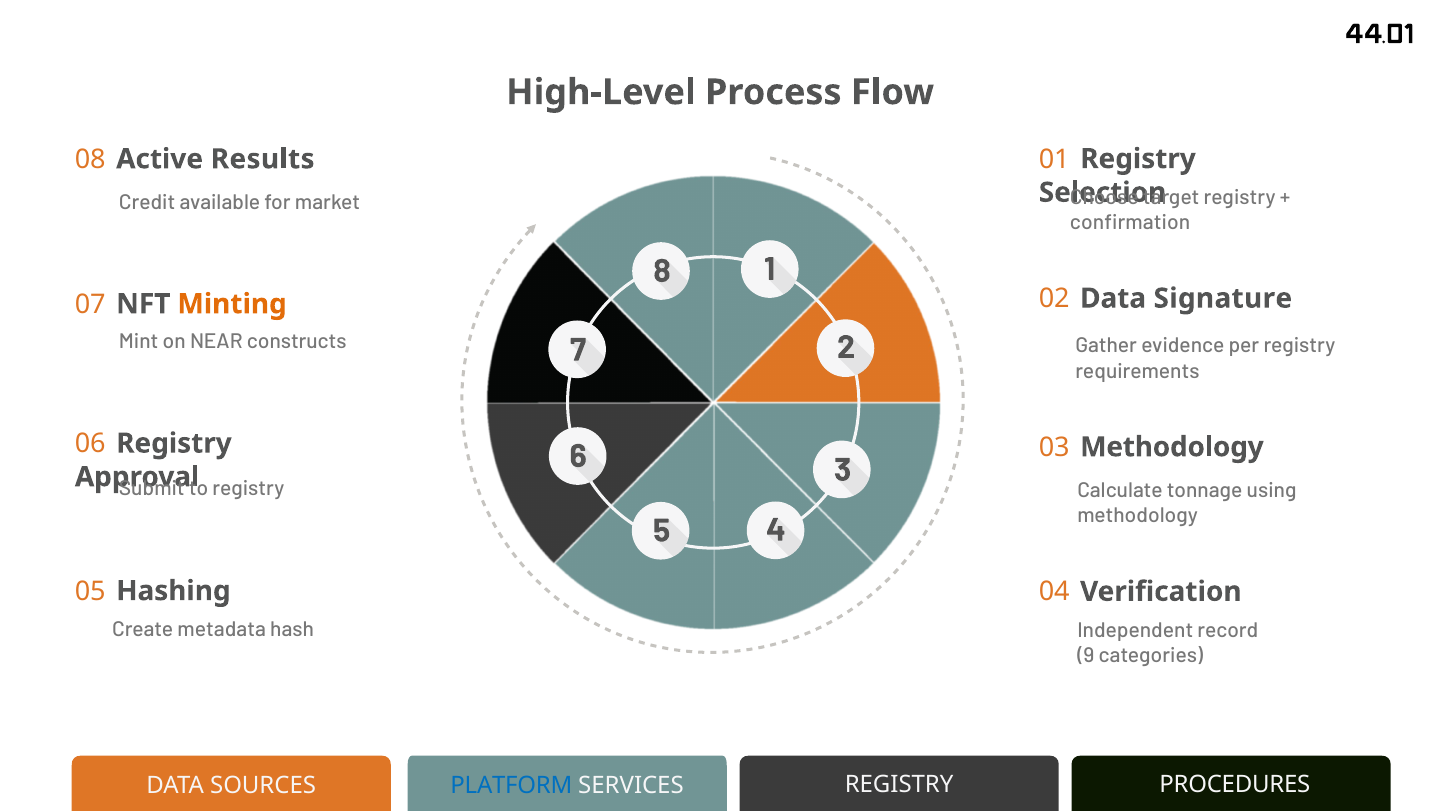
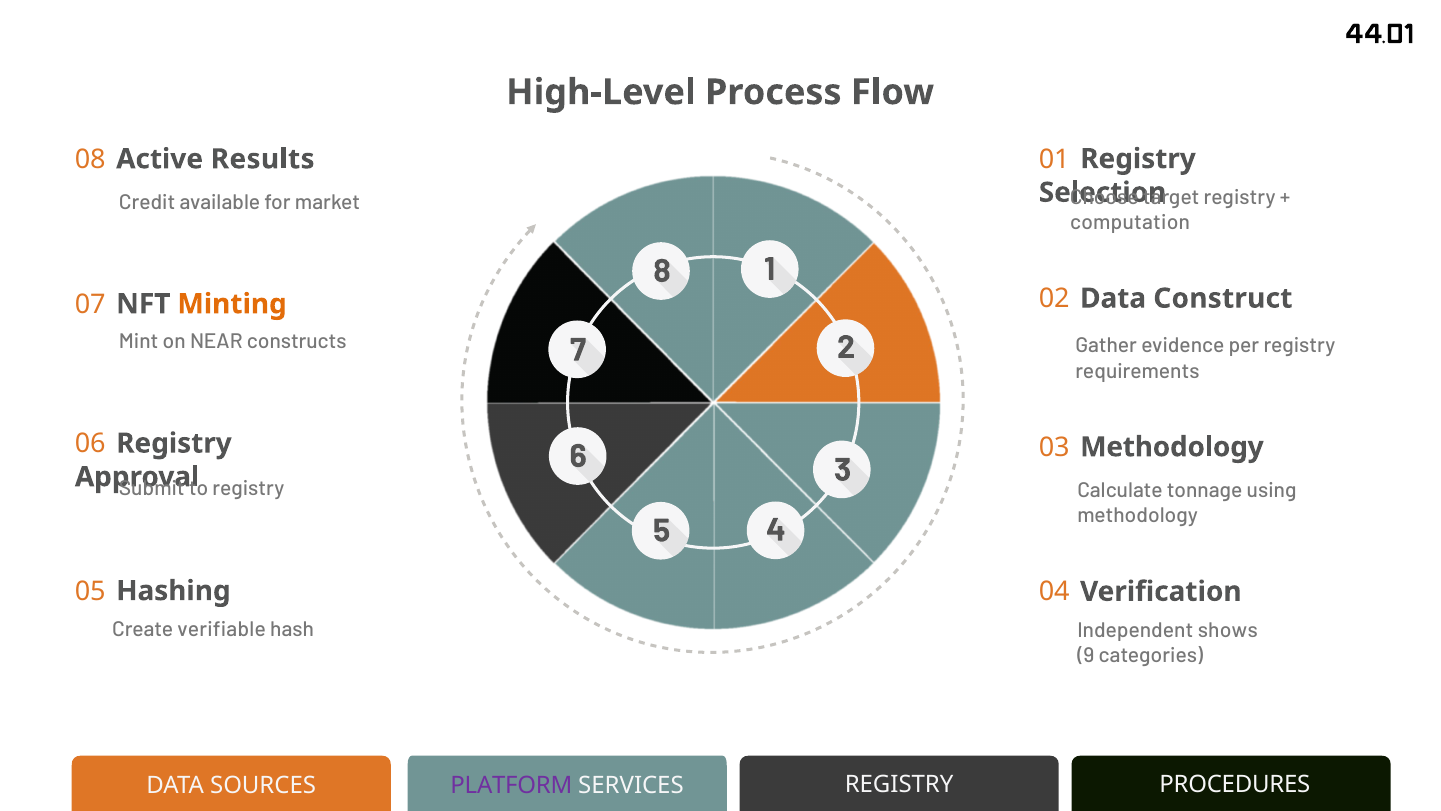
confirmation: confirmation -> computation
Signature: Signature -> Construct
metadata: metadata -> verifiable
record: record -> shows
PLATFORM colour: blue -> purple
